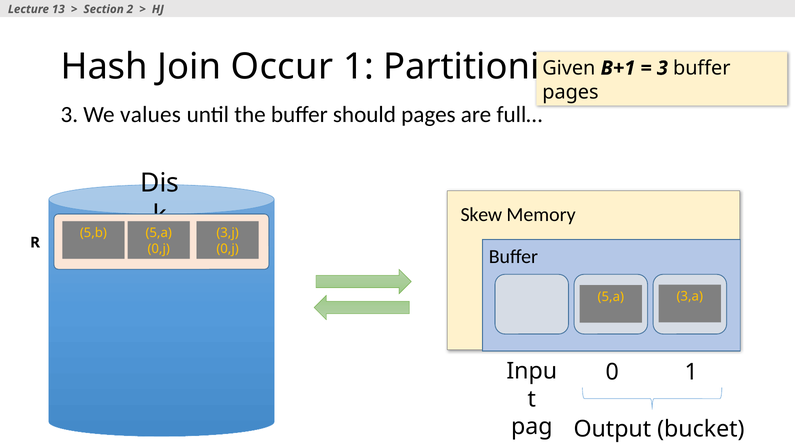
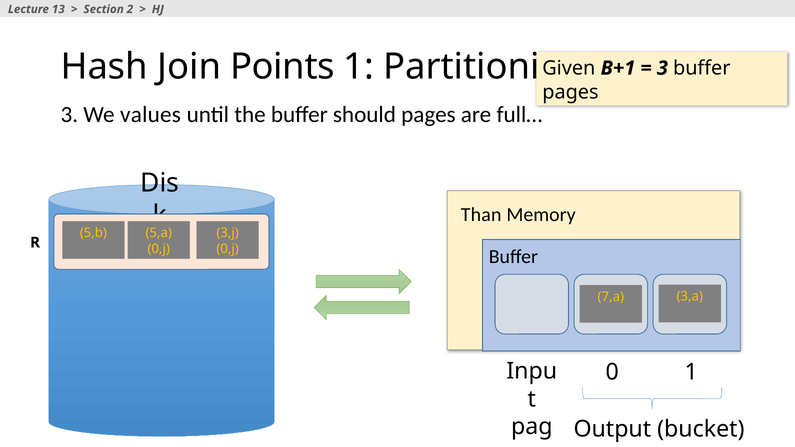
Occur: Occur -> Points
Skew: Skew -> Than
5,a at (611, 297): 5,a -> 7,a
